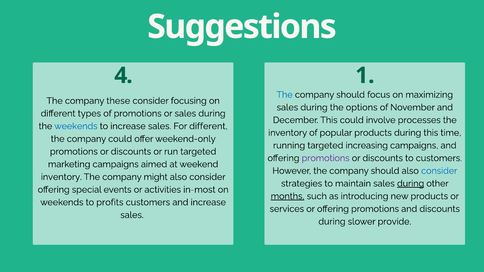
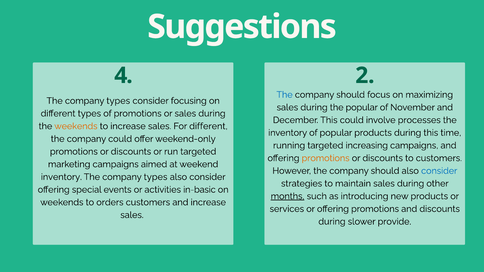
1: 1 -> 2
these at (118, 101): these -> types
the options: options -> popular
weekends at (76, 126) colour: blue -> orange
promotions at (326, 158) colour: purple -> orange
might at (156, 177): might -> types
during at (411, 184) underline: present -> none
in-most: in-most -> in-basic
profits: profits -> orders
